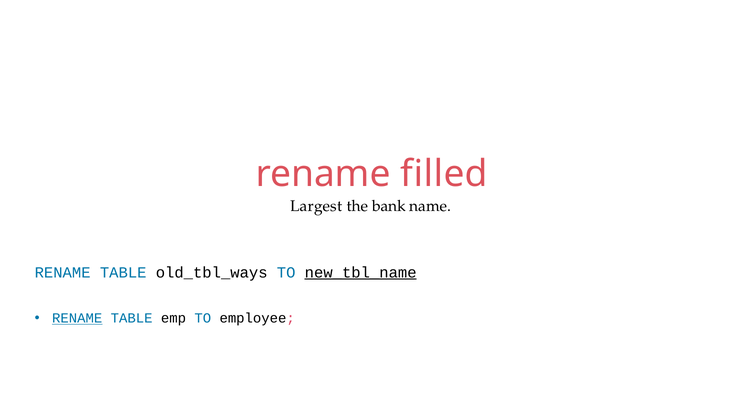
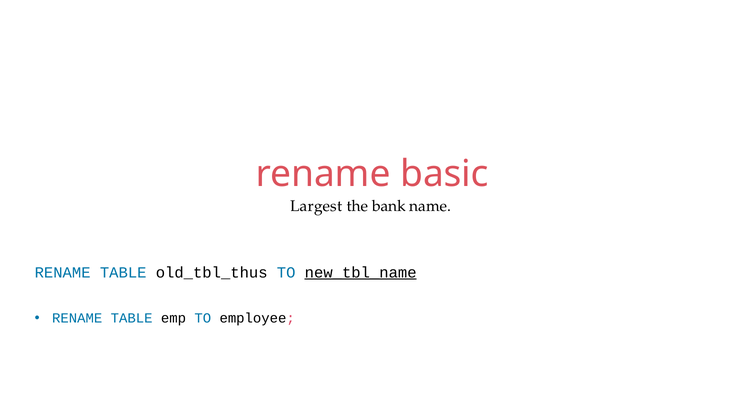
filled: filled -> basic
old_tbl_ways: old_tbl_ways -> old_tbl_thus
RENAME at (77, 319) underline: present -> none
